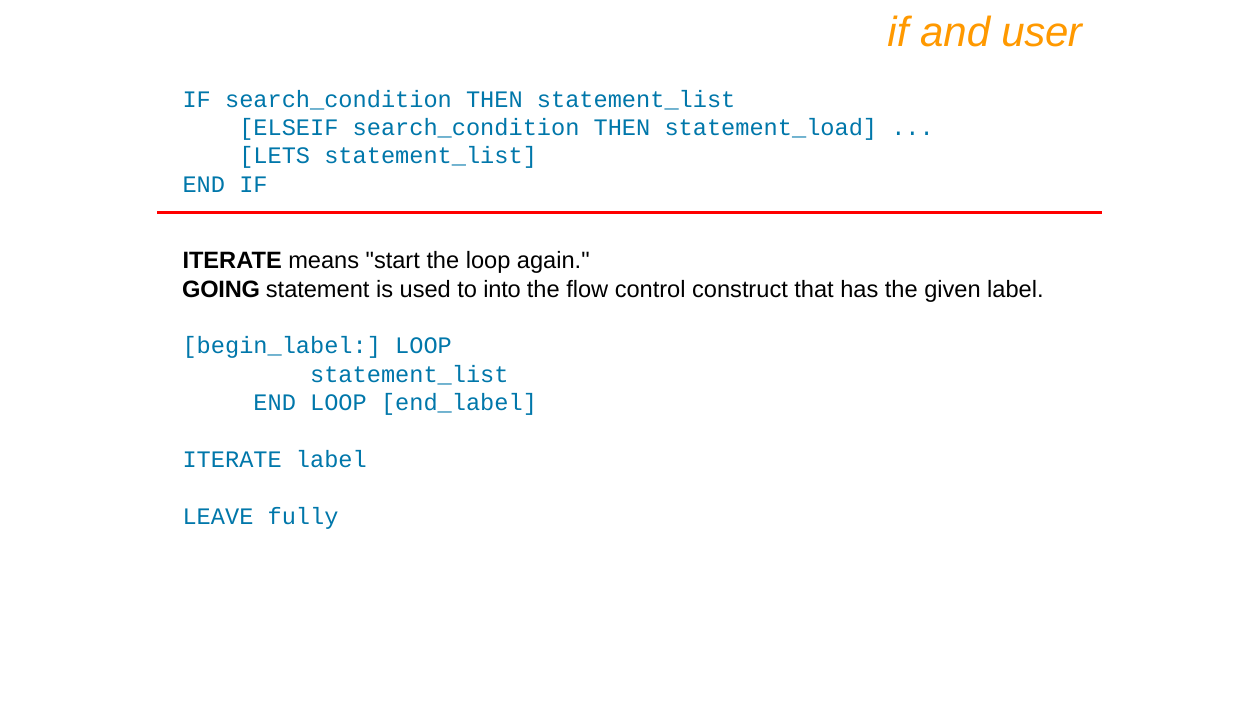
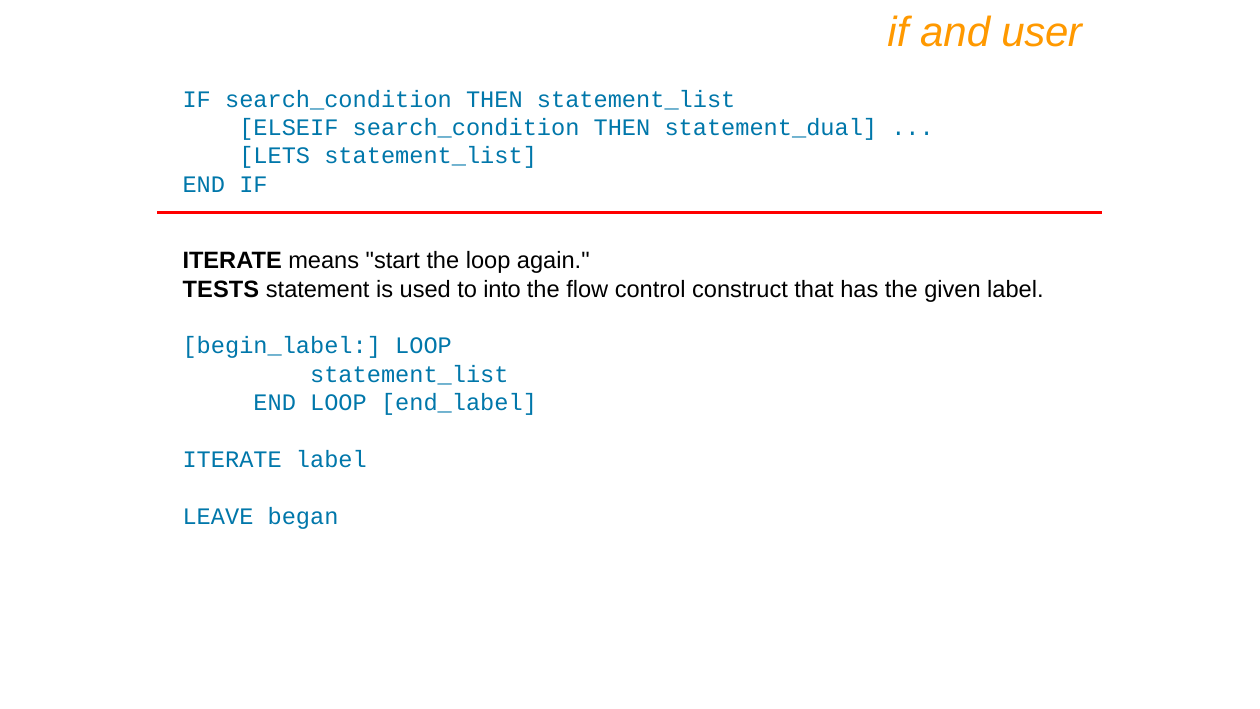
statement_load: statement_load -> statement_dual
GOING: GOING -> TESTS
fully: fully -> began
